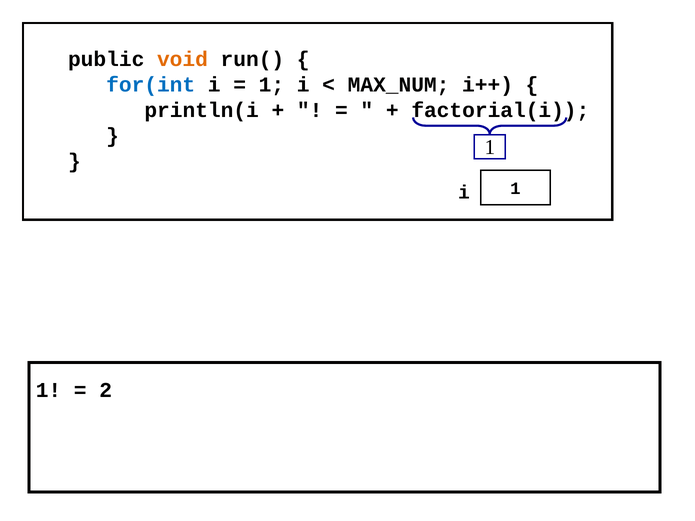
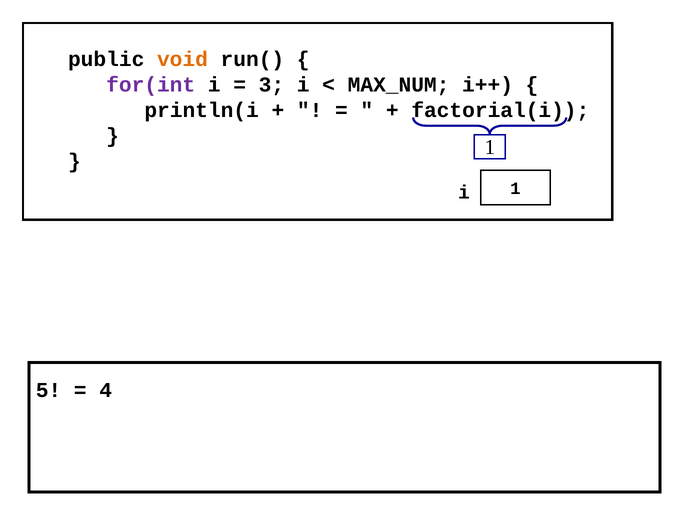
for(int colour: blue -> purple
1 at (271, 85): 1 -> 3
1 at (48, 391): 1 -> 5
2: 2 -> 4
